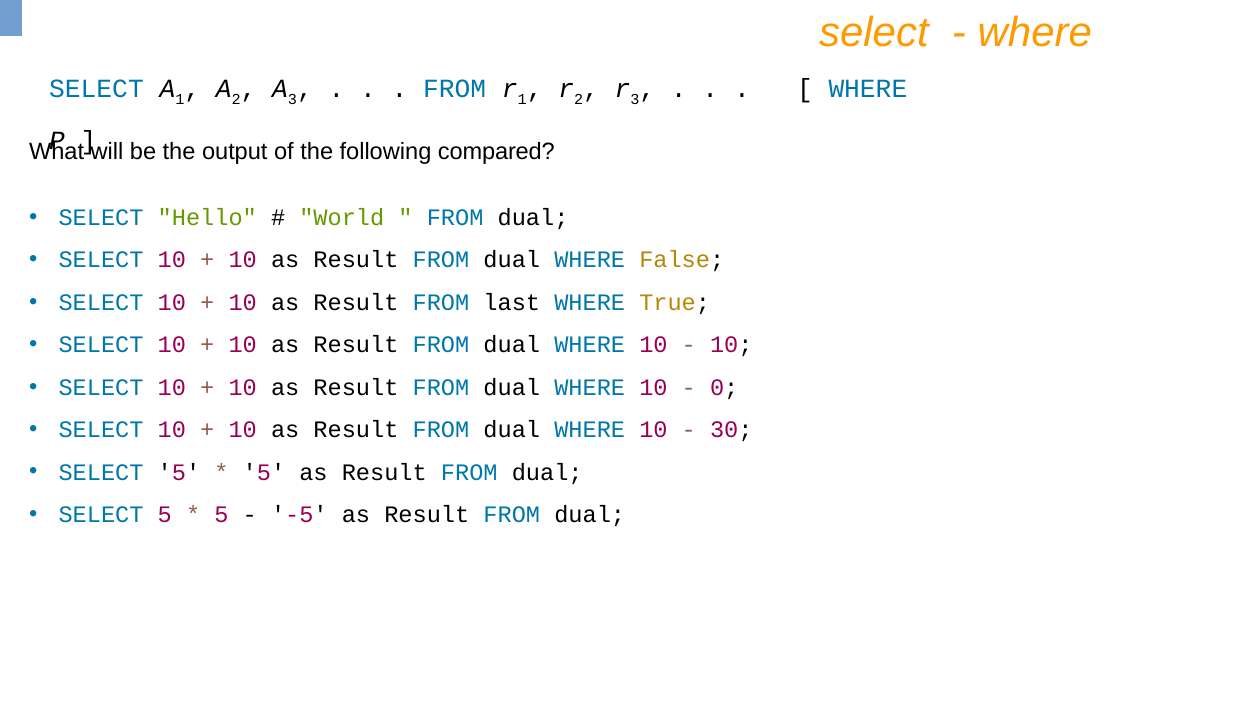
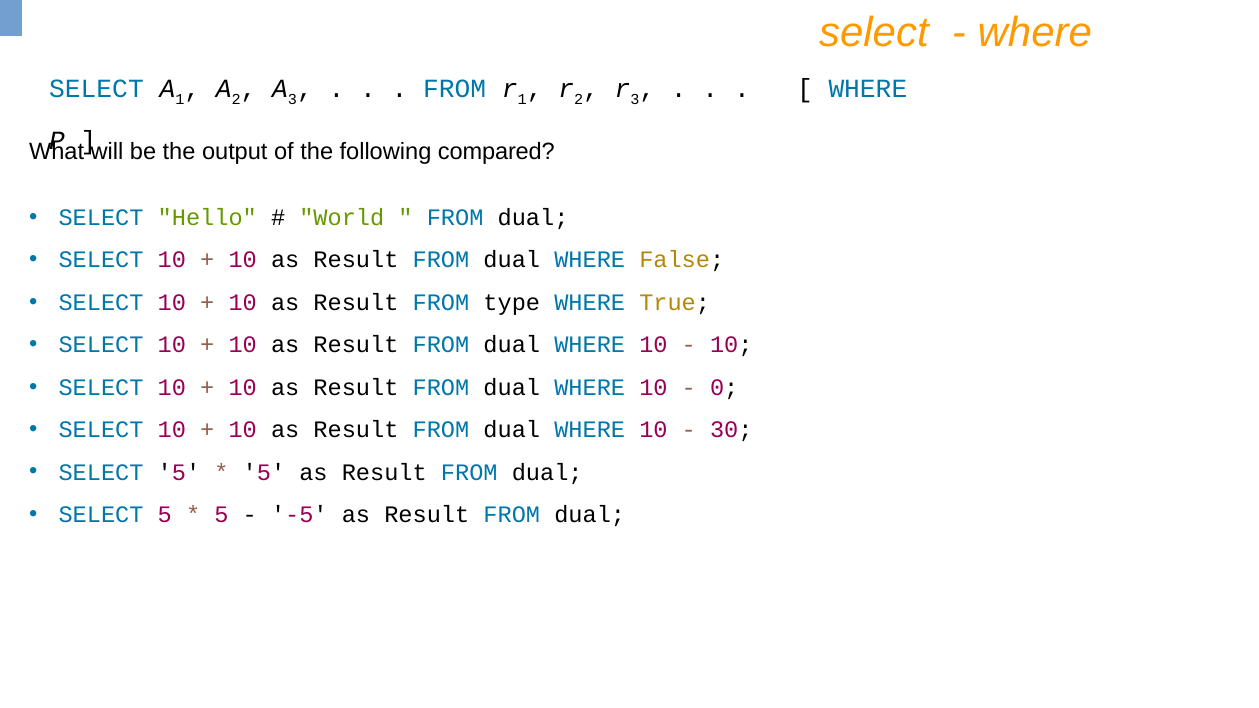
last: last -> type
